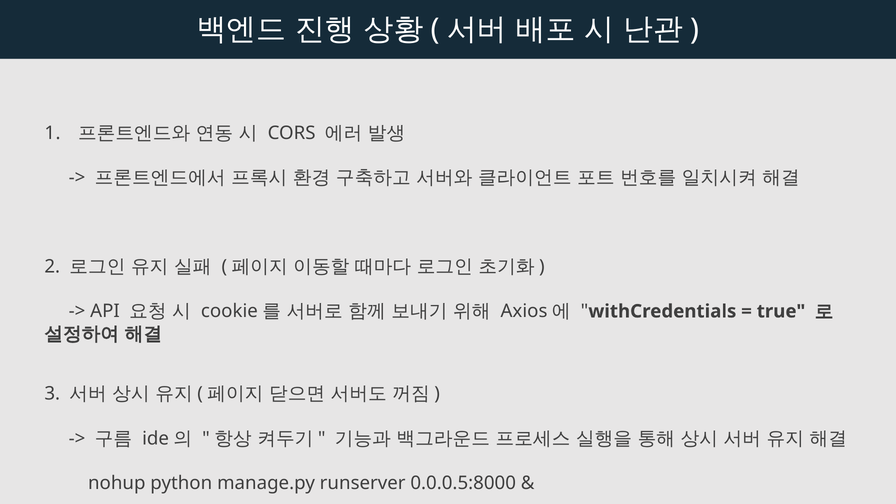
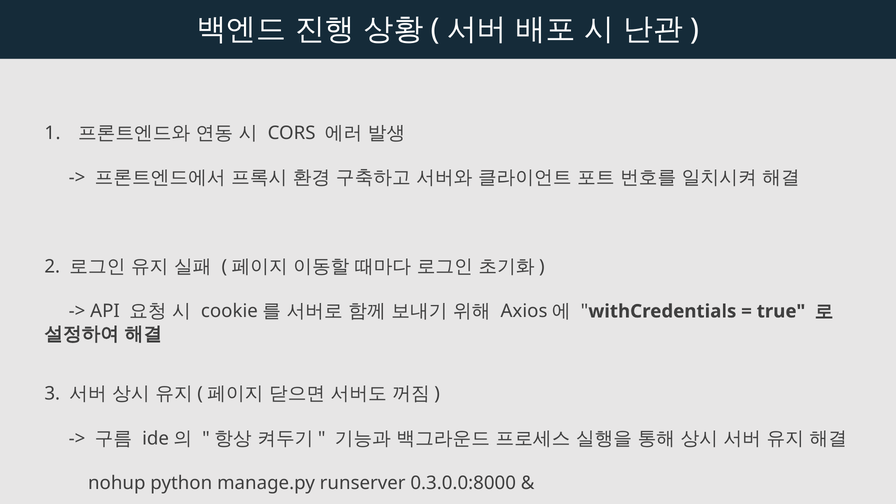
0.0.0.5:8000: 0.0.0.5:8000 -> 0.3.0.0:8000
